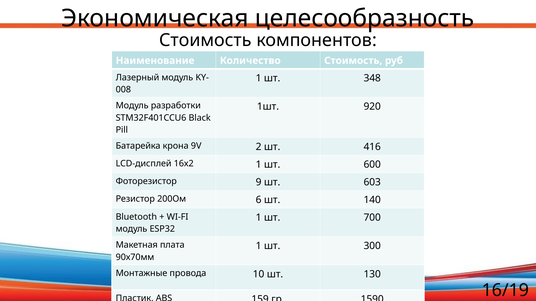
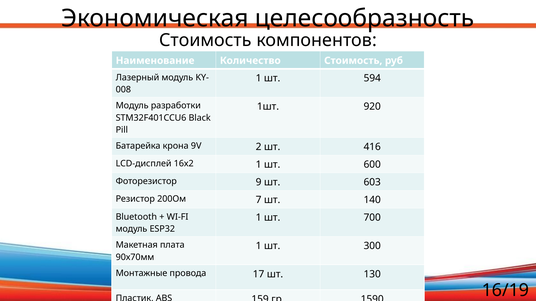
348: 348 -> 594
6: 6 -> 7
10: 10 -> 17
